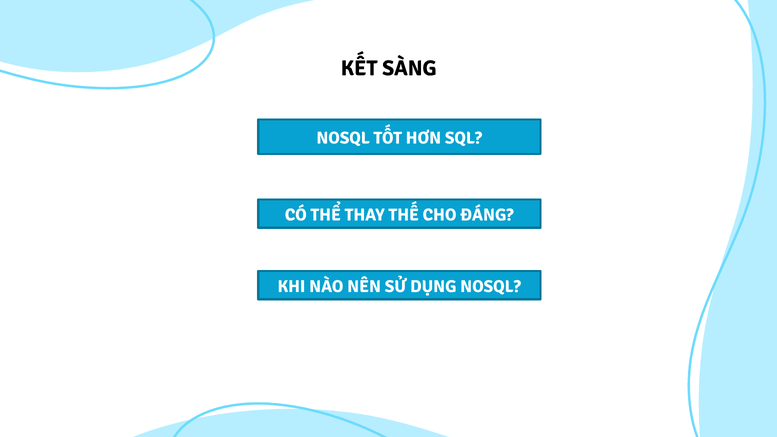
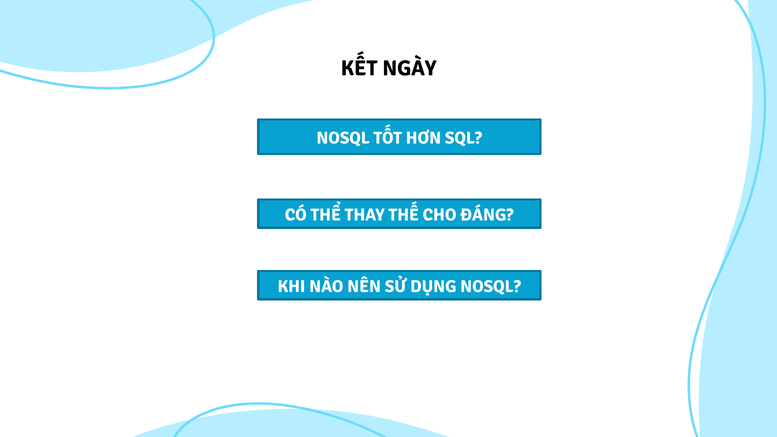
SÀNG: SÀNG -> NGÀY
